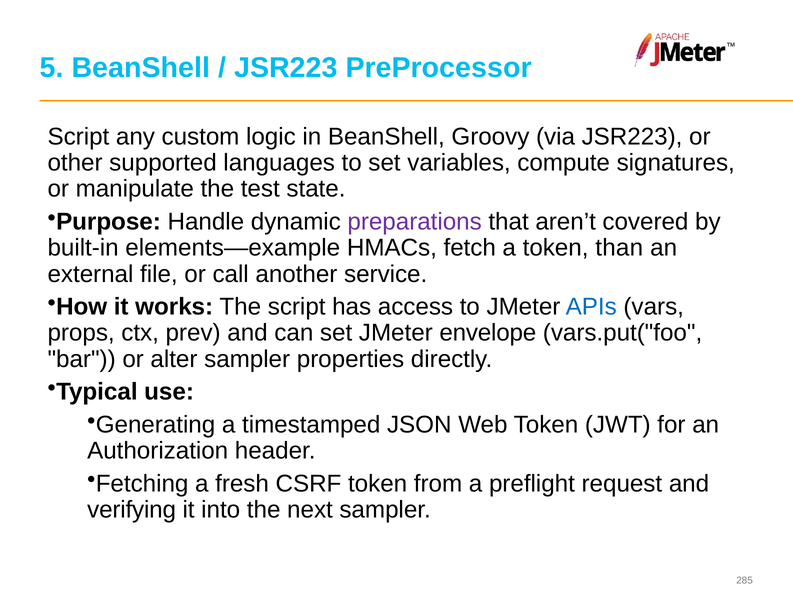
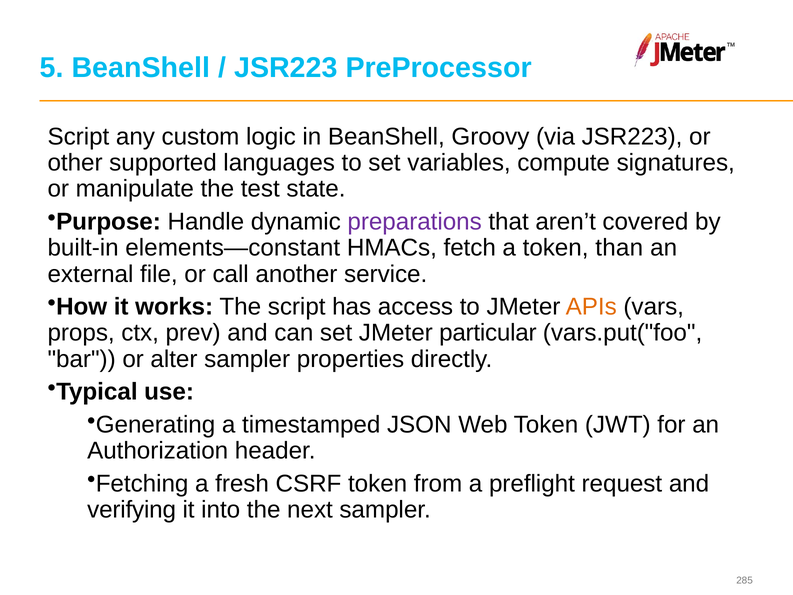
elements—example: elements—example -> elements—constant
APIs colour: blue -> orange
envelope: envelope -> particular
